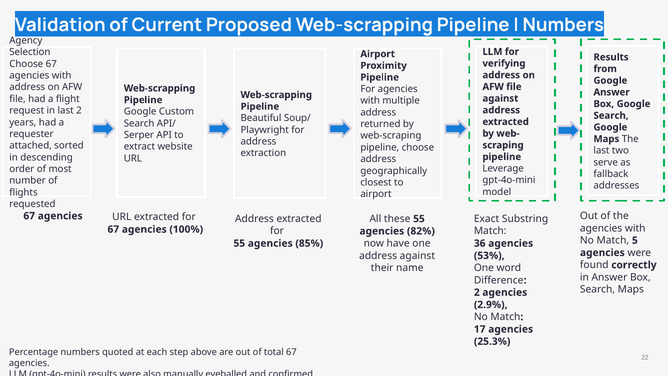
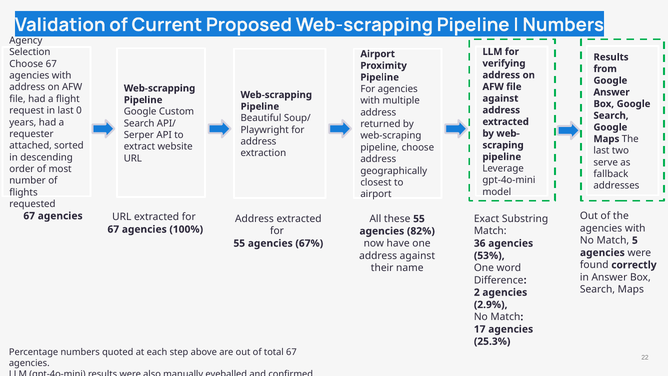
last 2: 2 -> 0
85%: 85% -> 67%
